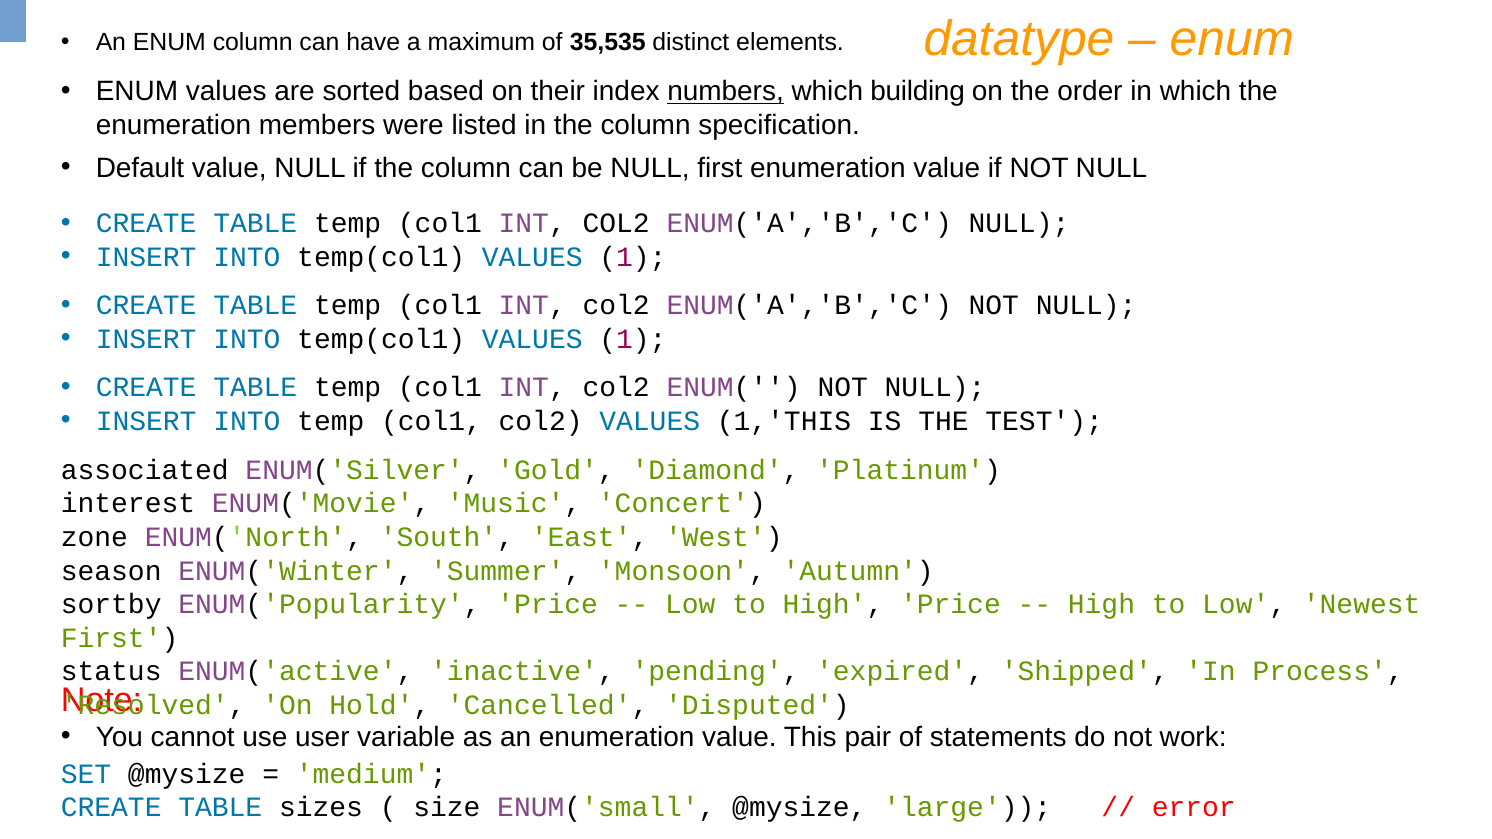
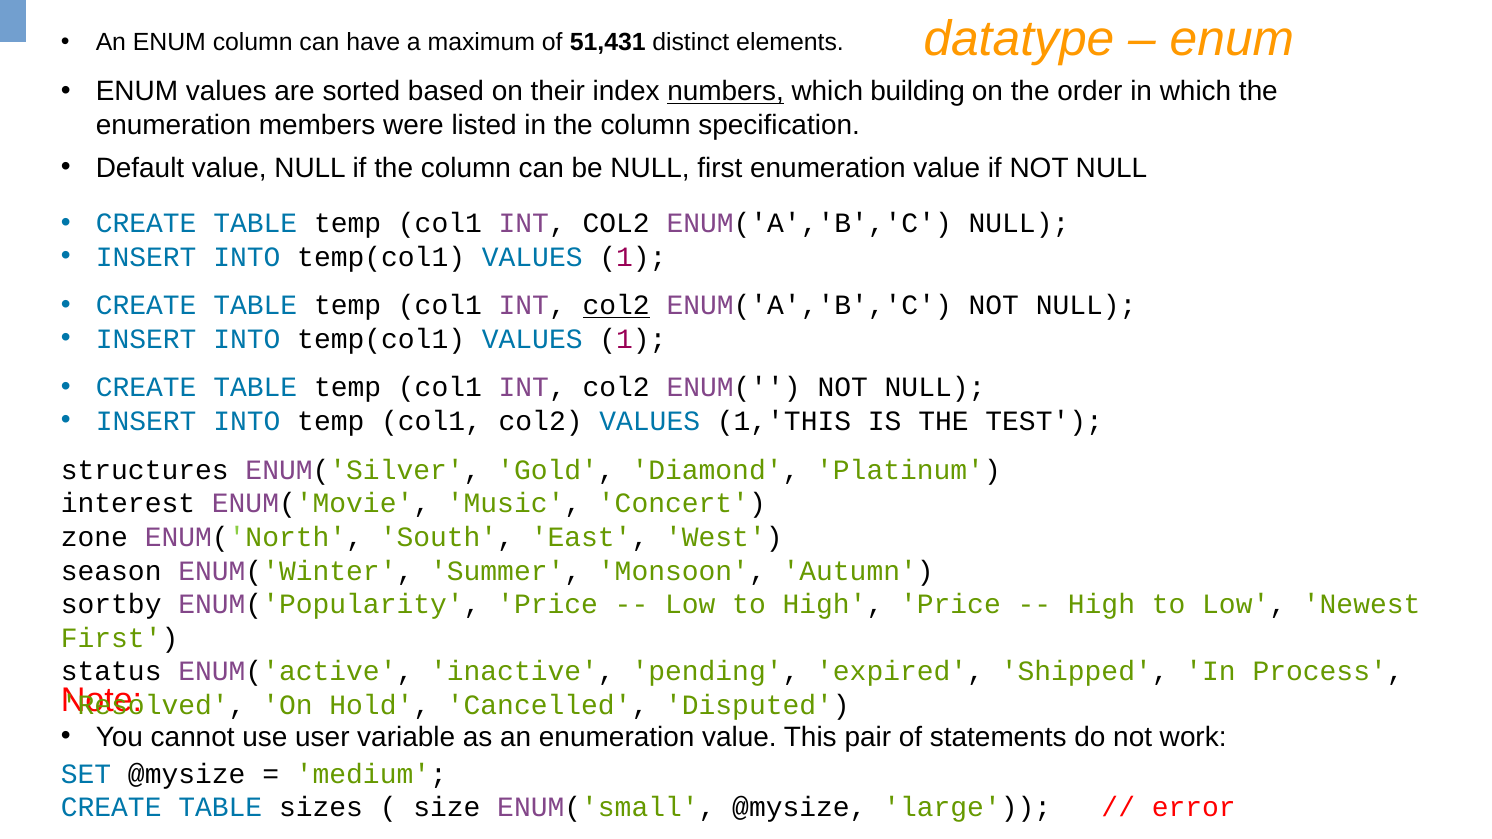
35,535: 35,535 -> 51,431
col2 at (616, 306) underline: none -> present
associated: associated -> structures
